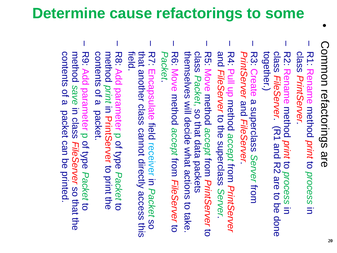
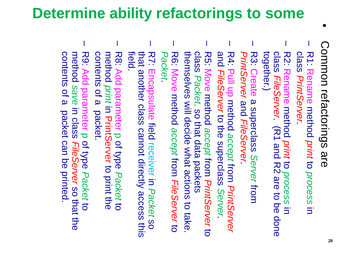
cause: cause -> ability
